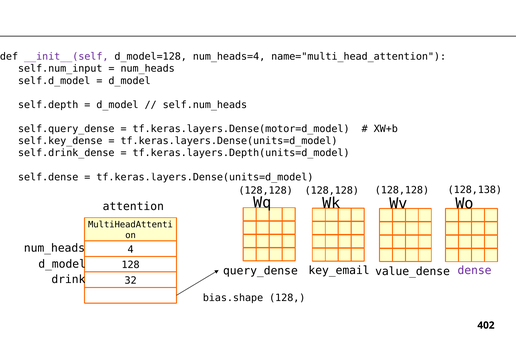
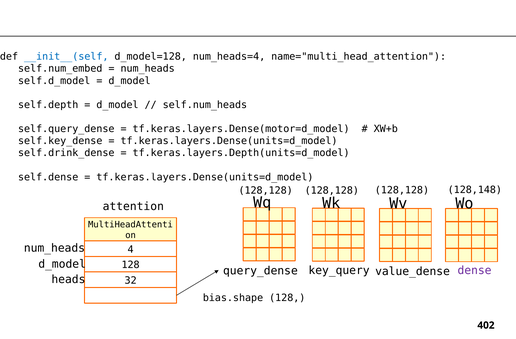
__init__(self colour: purple -> blue
self.num_input: self.num_input -> self.num_embed
128,138: 128,138 -> 128,148
key_email: key_email -> key_query
drink: drink -> heads
